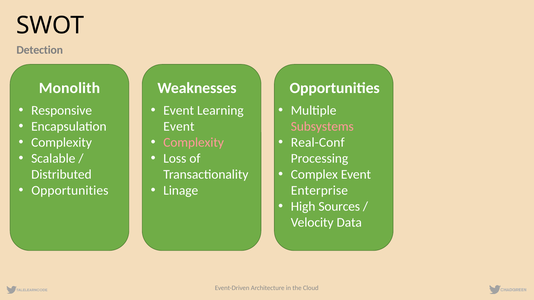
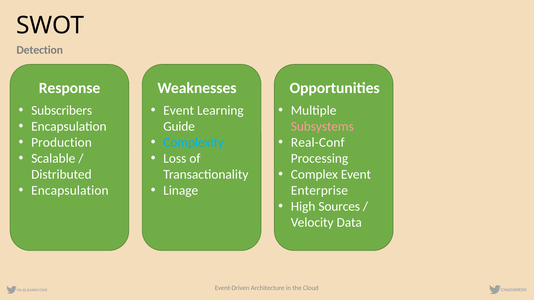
Monolith: Monolith -> Response
Responsive: Responsive -> Subscribers
Event at (179, 127): Event -> Guide
Complexity at (62, 143): Complexity -> Production
Complexity at (194, 143) colour: pink -> light blue
Opportunities at (70, 191): Opportunities -> Encapsulation
